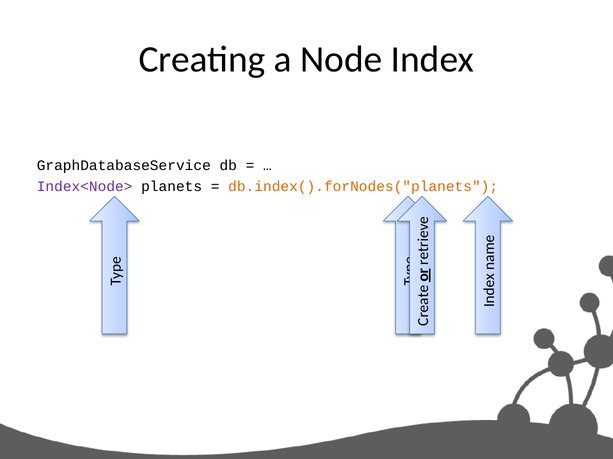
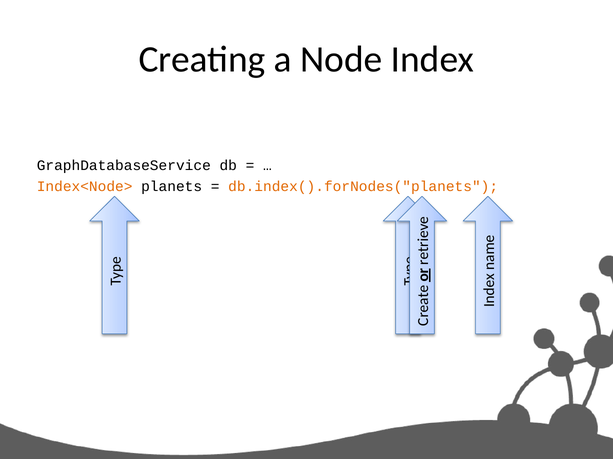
Index<Node> colour: purple -> orange
